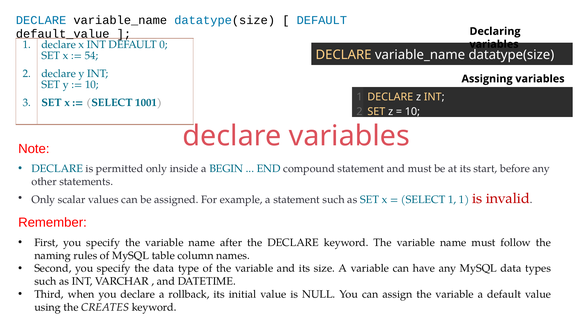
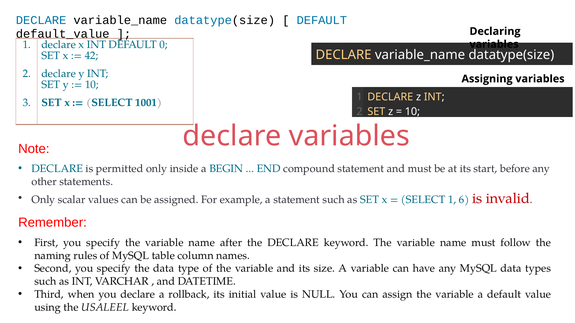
54: 54 -> 42
1 1: 1 -> 6
CREATES: CREATES -> USALEEL
